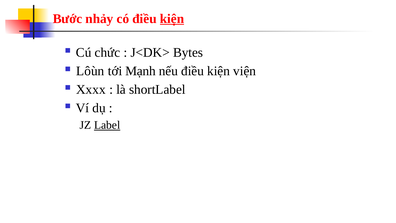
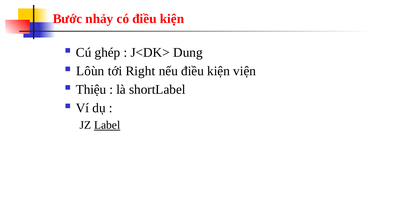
kiện at (172, 19) underline: present -> none
chức: chức -> ghép
Bytes: Bytes -> Dung
Mạnh: Mạnh -> Right
Xxxx: Xxxx -> Thiệu
